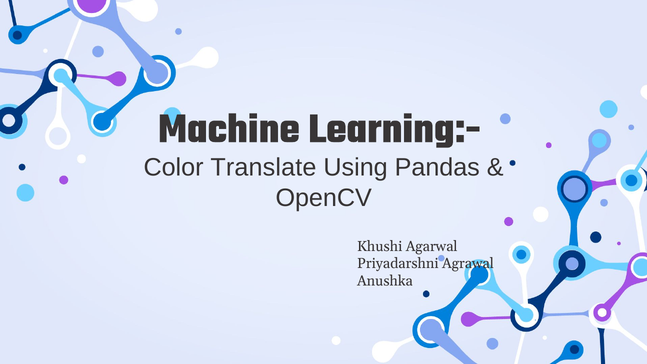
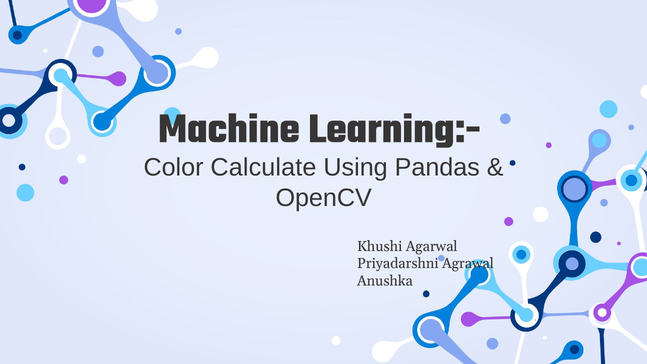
Translate: Translate -> Calculate
